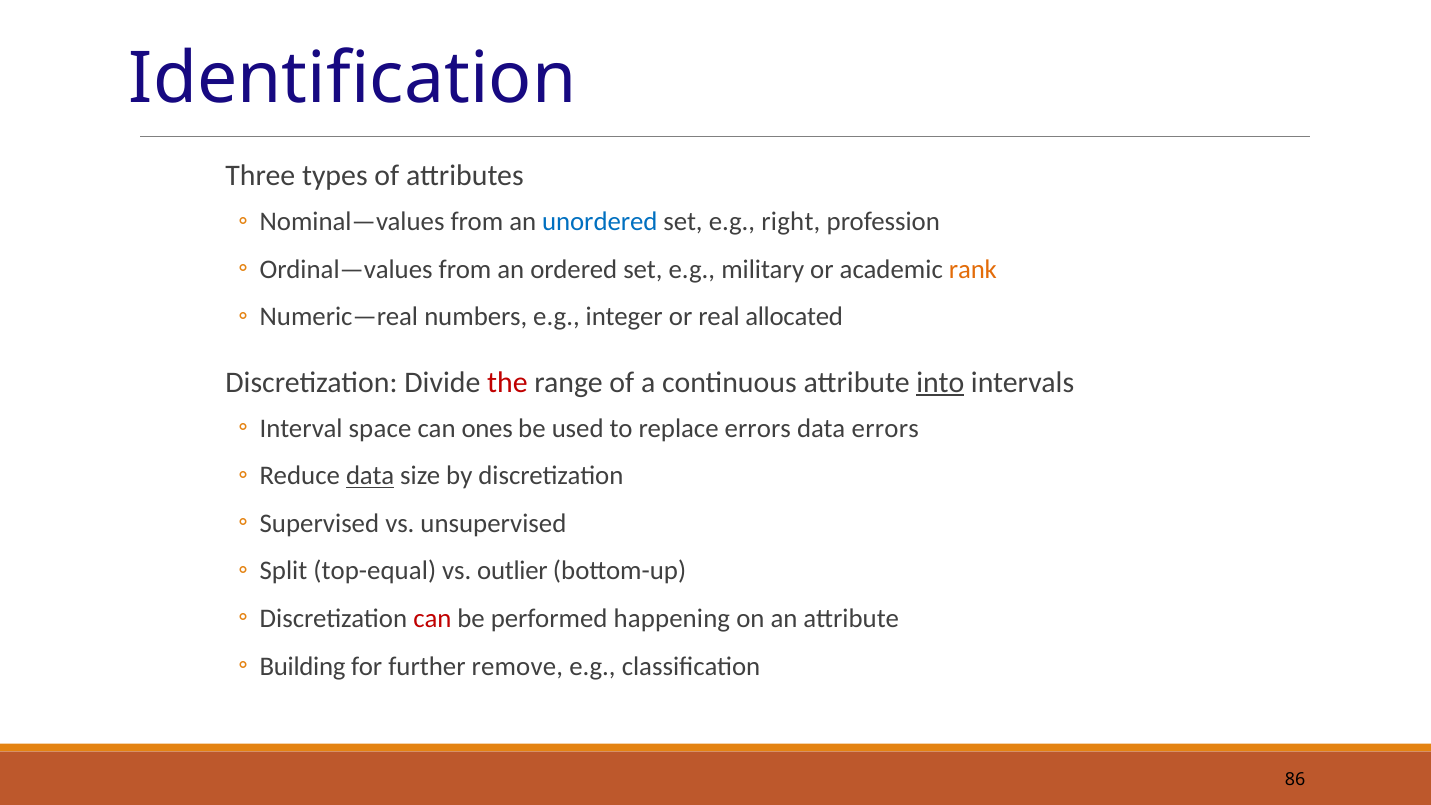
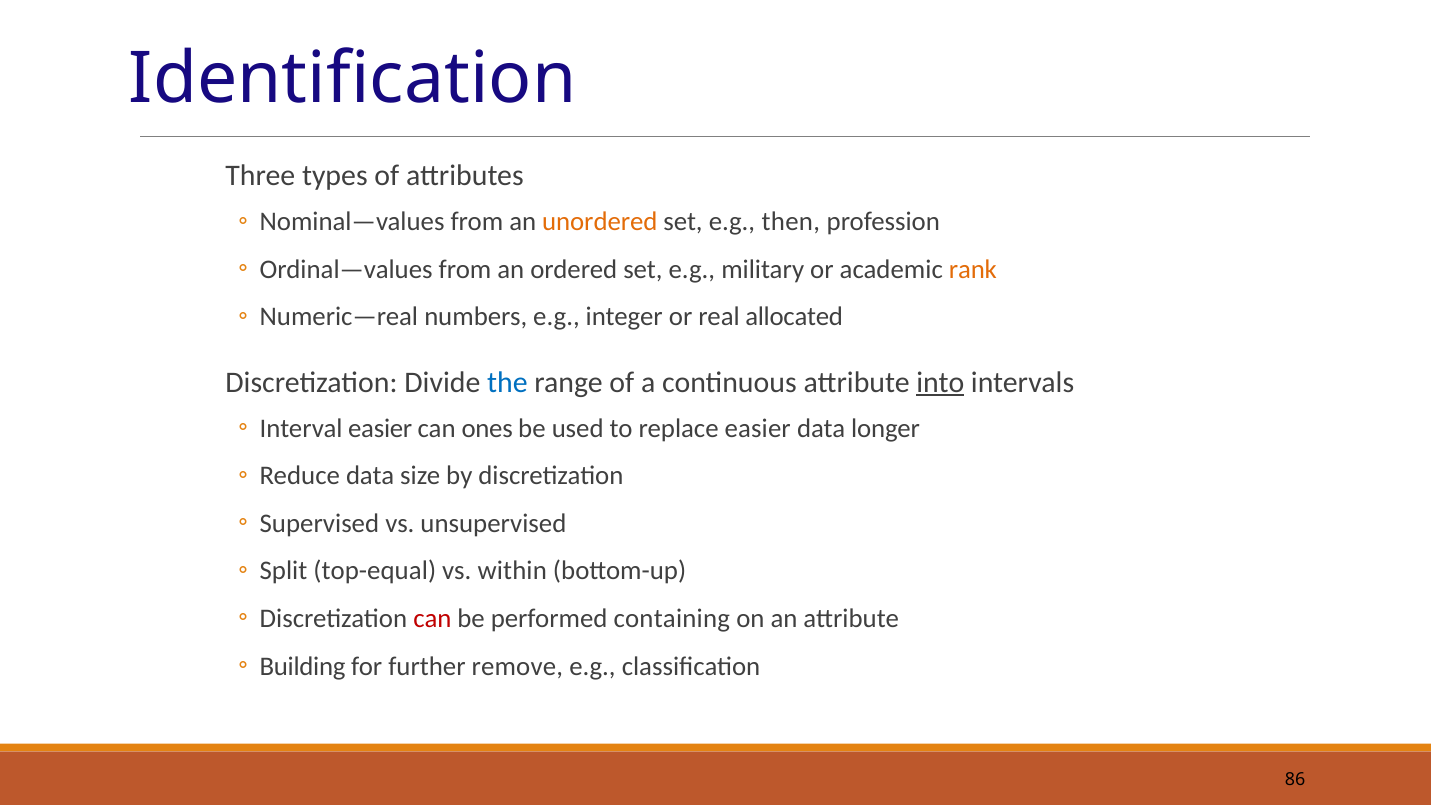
unordered colour: blue -> orange
right: right -> then
the colour: red -> blue
Interval space: space -> easier
replace errors: errors -> easier
data errors: errors -> longer
data at (370, 476) underline: present -> none
outlier: outlier -> within
happening: happening -> containing
